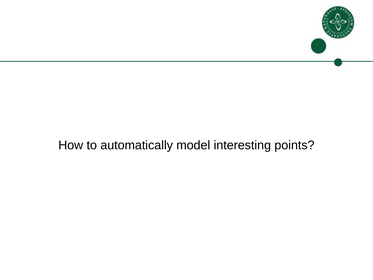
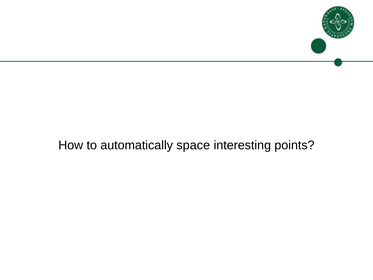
model: model -> space
